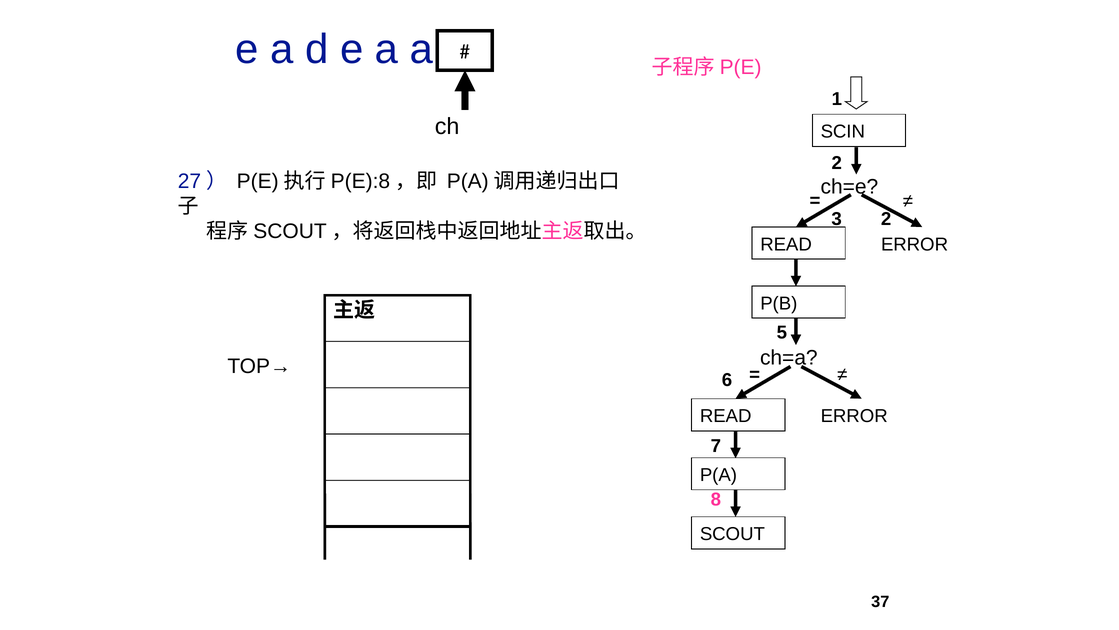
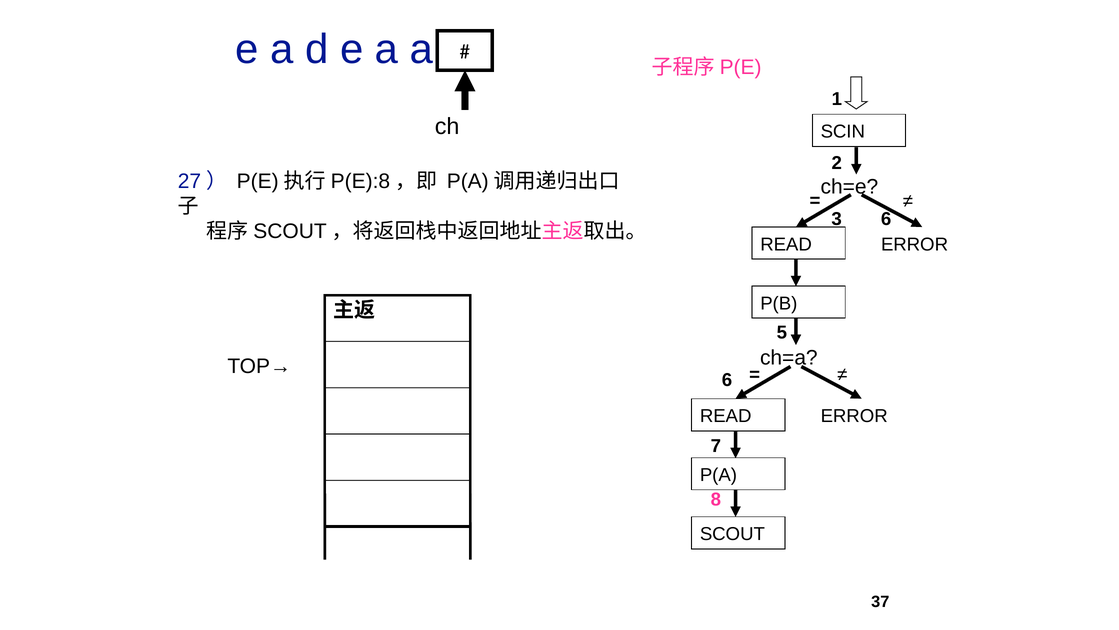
3 2: 2 -> 6
